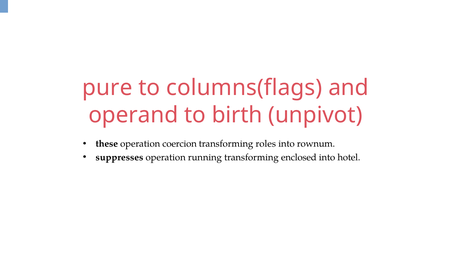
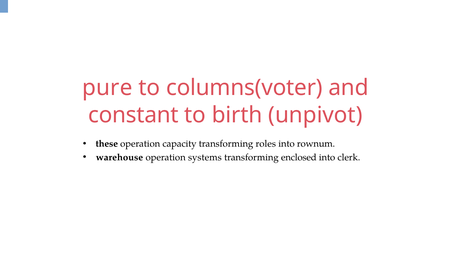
columns(flags: columns(flags -> columns(voter
operand: operand -> constant
coercion: coercion -> capacity
suppresses: suppresses -> warehouse
running: running -> systems
hotel: hotel -> clerk
